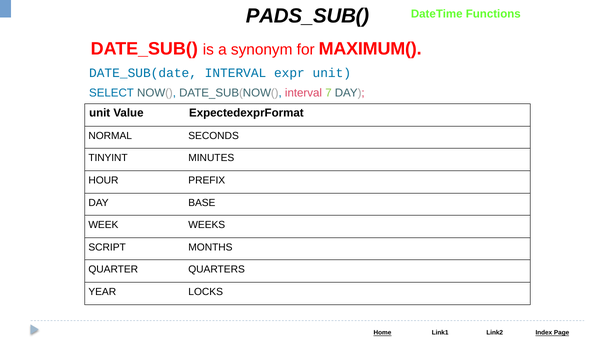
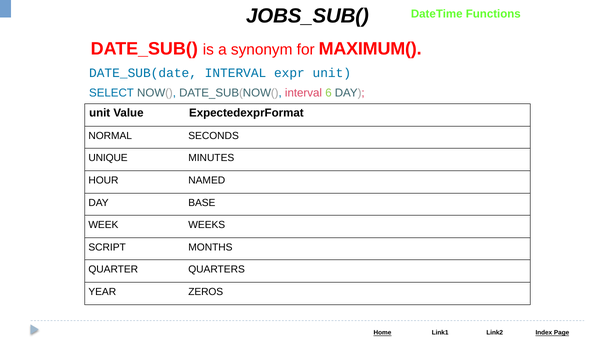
PADS_SUB(: PADS_SUB( -> JOBS_SUB(
7: 7 -> 6
TINYINT: TINYINT -> UNIQUE
PREFIX: PREFIX -> NAMED
LOCKS: LOCKS -> ZEROS
